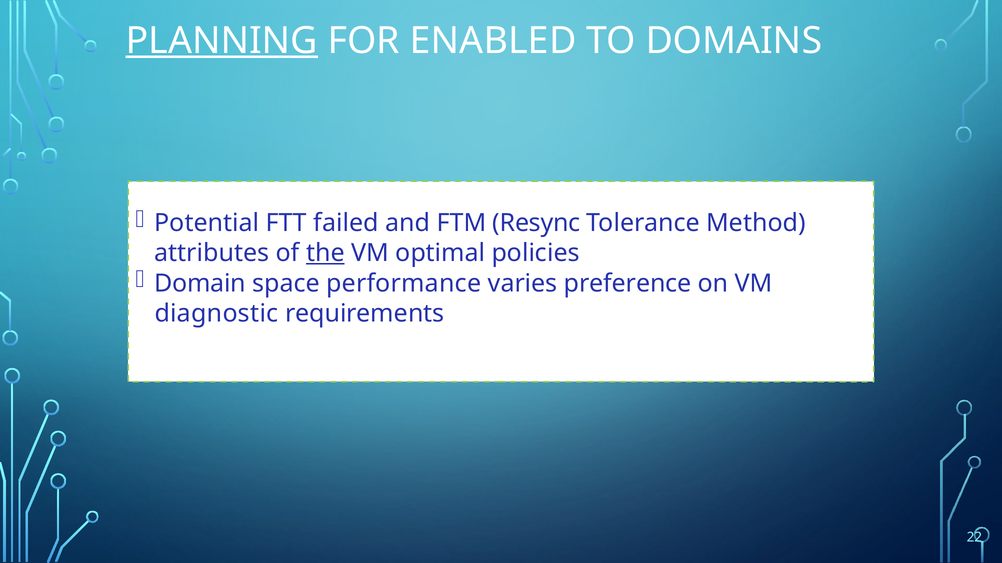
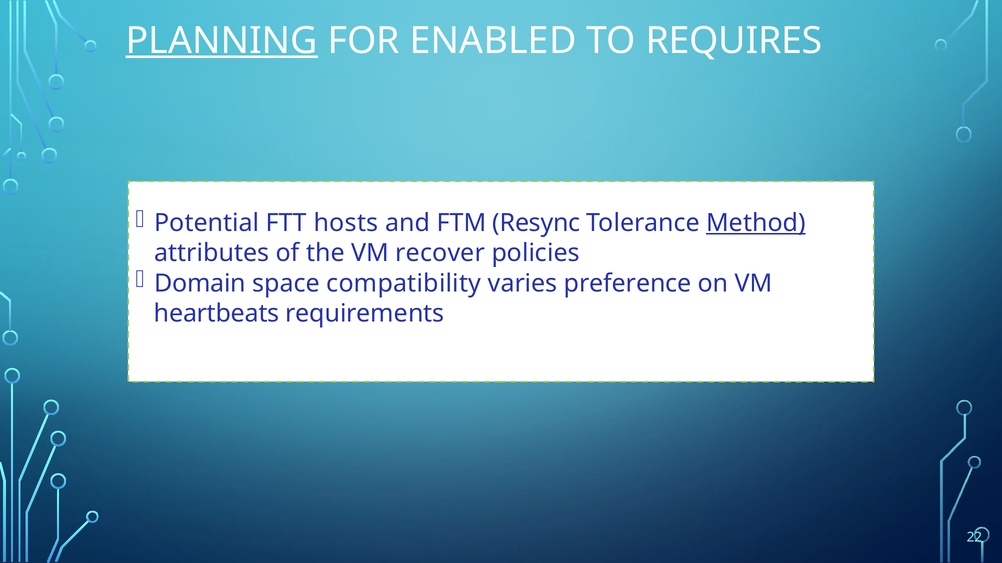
DOMAINS: DOMAINS -> REQUIRES
failed: failed -> hosts
Method underline: none -> present
the underline: present -> none
optimal: optimal -> recover
performance: performance -> compatibility
diagnostic: diagnostic -> heartbeats
